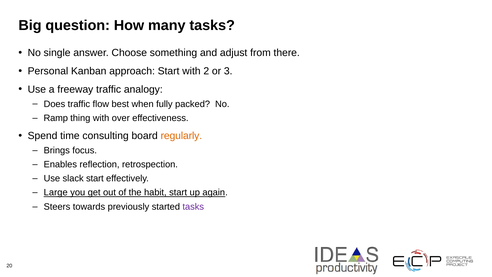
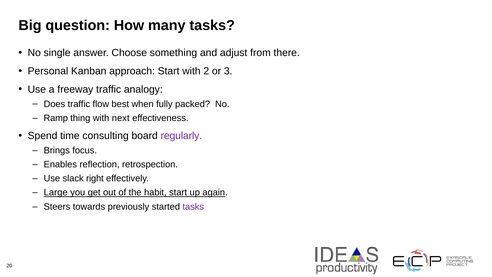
over: over -> next
regularly colour: orange -> purple
slack start: start -> right
